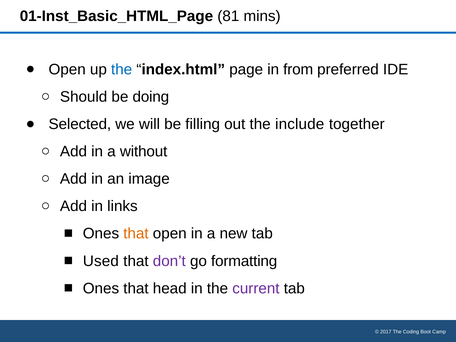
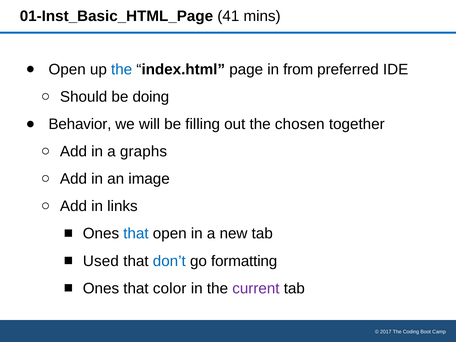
81: 81 -> 41
Selected: Selected -> Behavior
include: include -> chosen
without: without -> graphs
that at (136, 234) colour: orange -> blue
don’t colour: purple -> blue
head: head -> color
